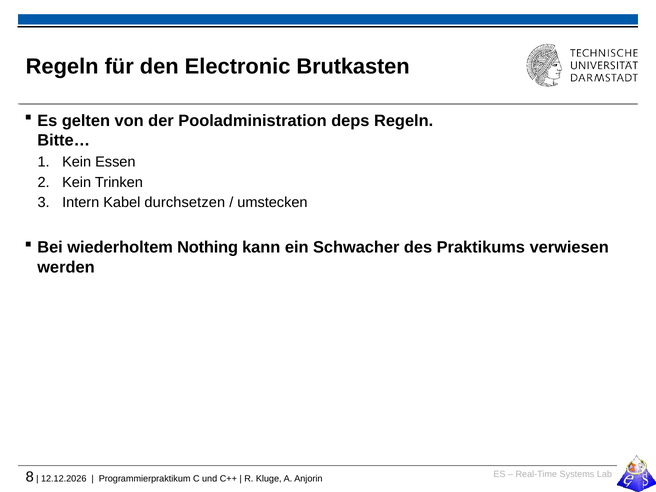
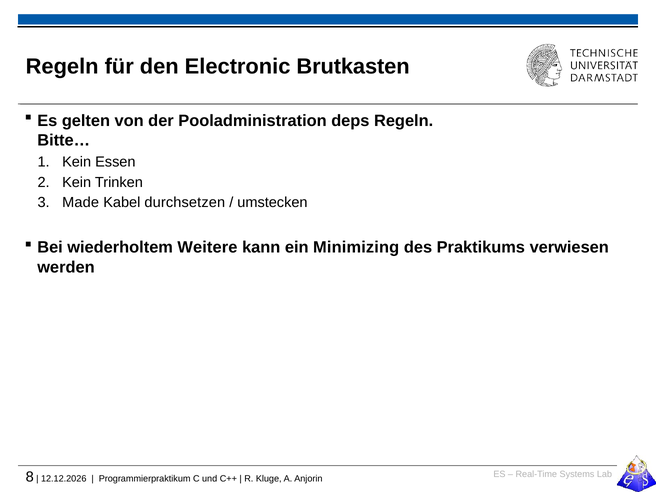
Intern: Intern -> Made
Nothing: Nothing -> Weitere
Schwacher: Schwacher -> Minimizing
